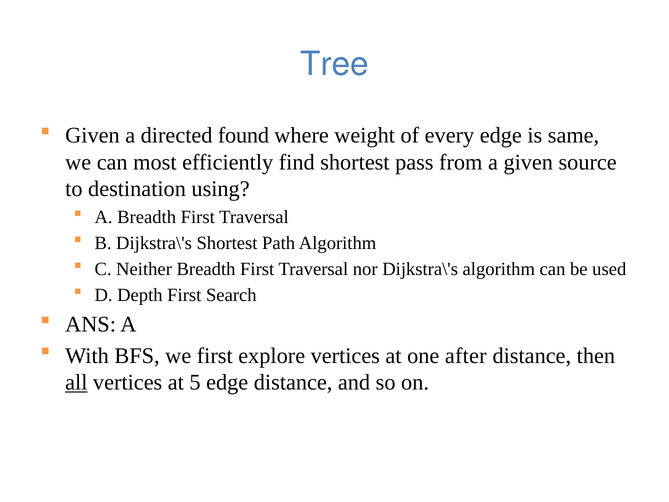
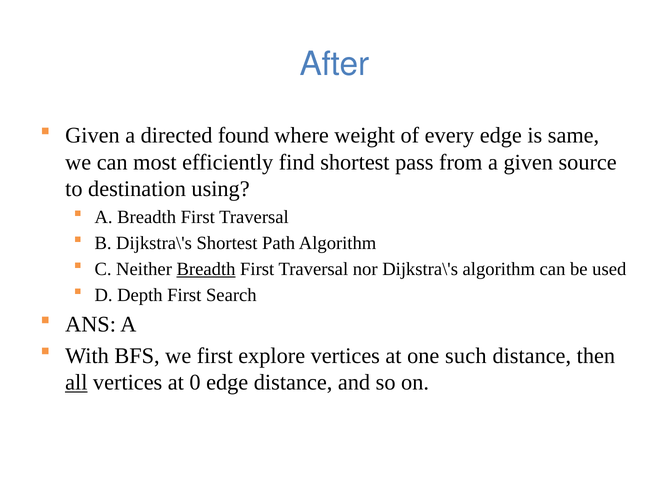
Tree: Tree -> After
Breadth at (206, 269) underline: none -> present
after: after -> such
5: 5 -> 0
